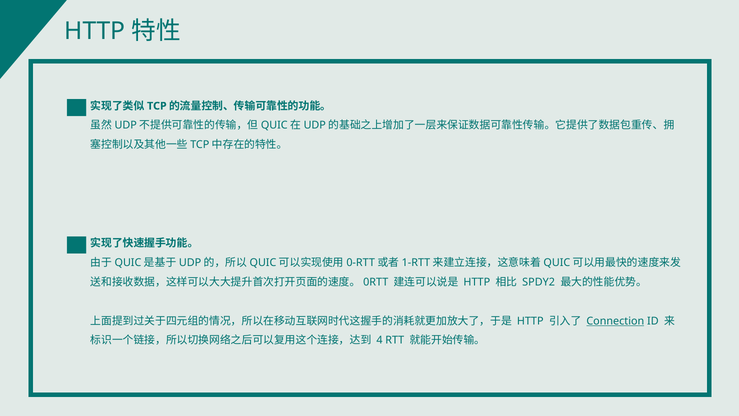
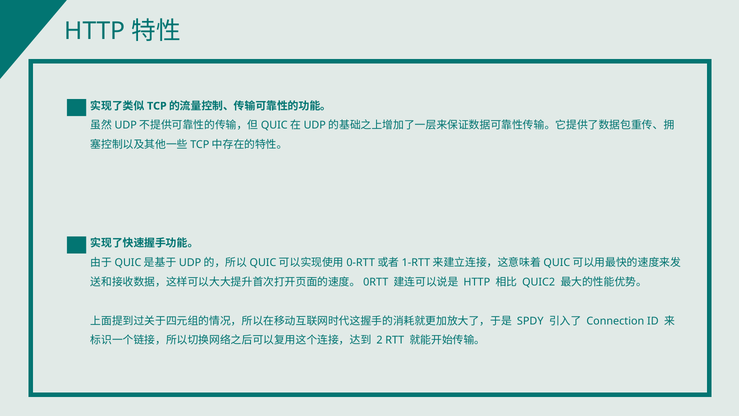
SPDY2: SPDY2 -> QUIC2
HTTP at (530, 321): HTTP -> SPDY
Connection underline: present -> none
4: 4 -> 2
